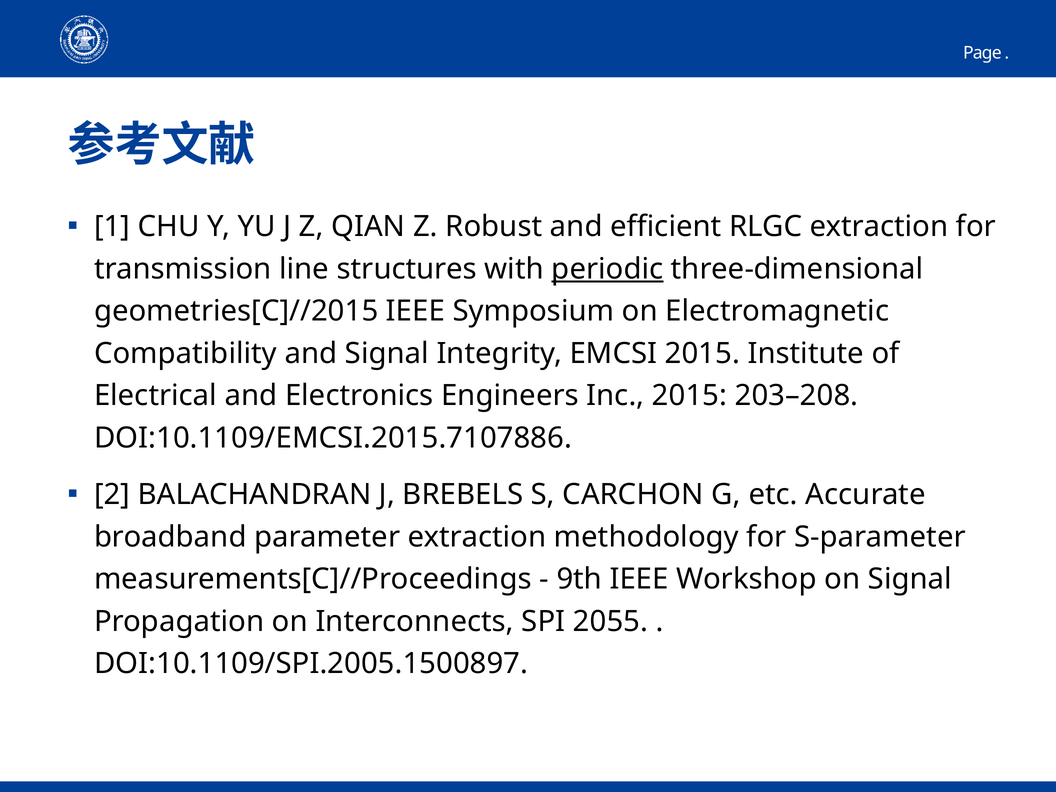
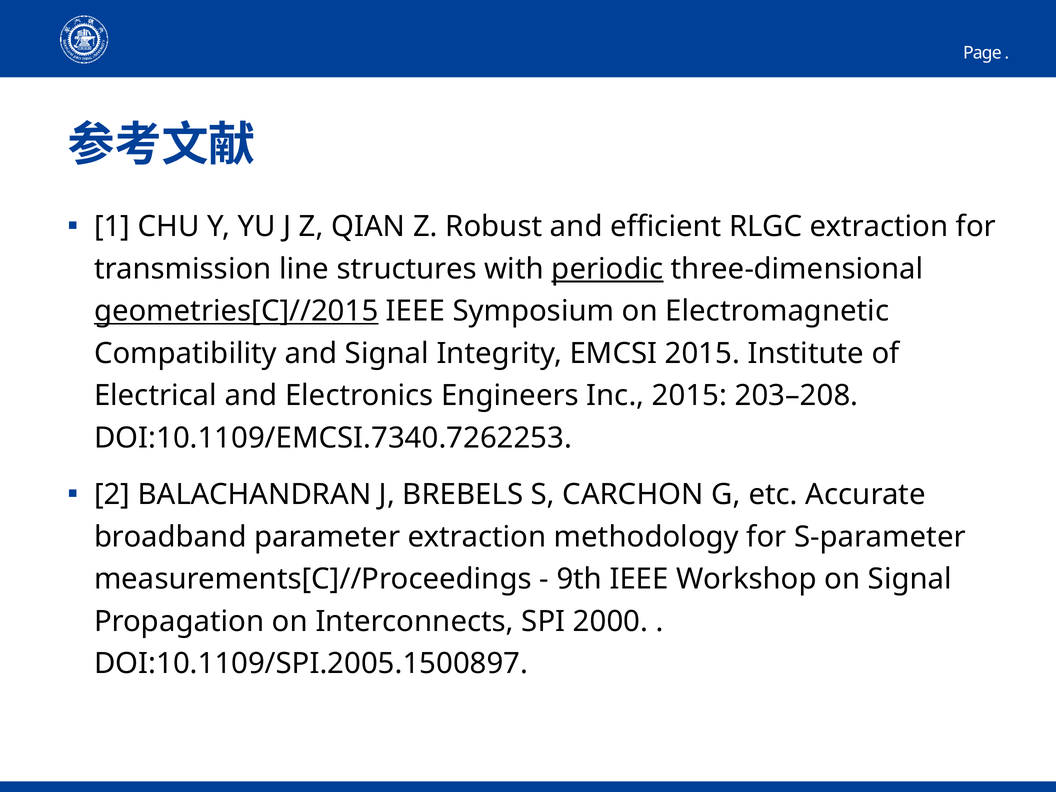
geometries[C]//2015 underline: none -> present
DOI:10.1109/EMCSI.2015.7107886: DOI:10.1109/EMCSI.2015.7107886 -> DOI:10.1109/EMCSI.7340.7262253
2055: 2055 -> 2000
